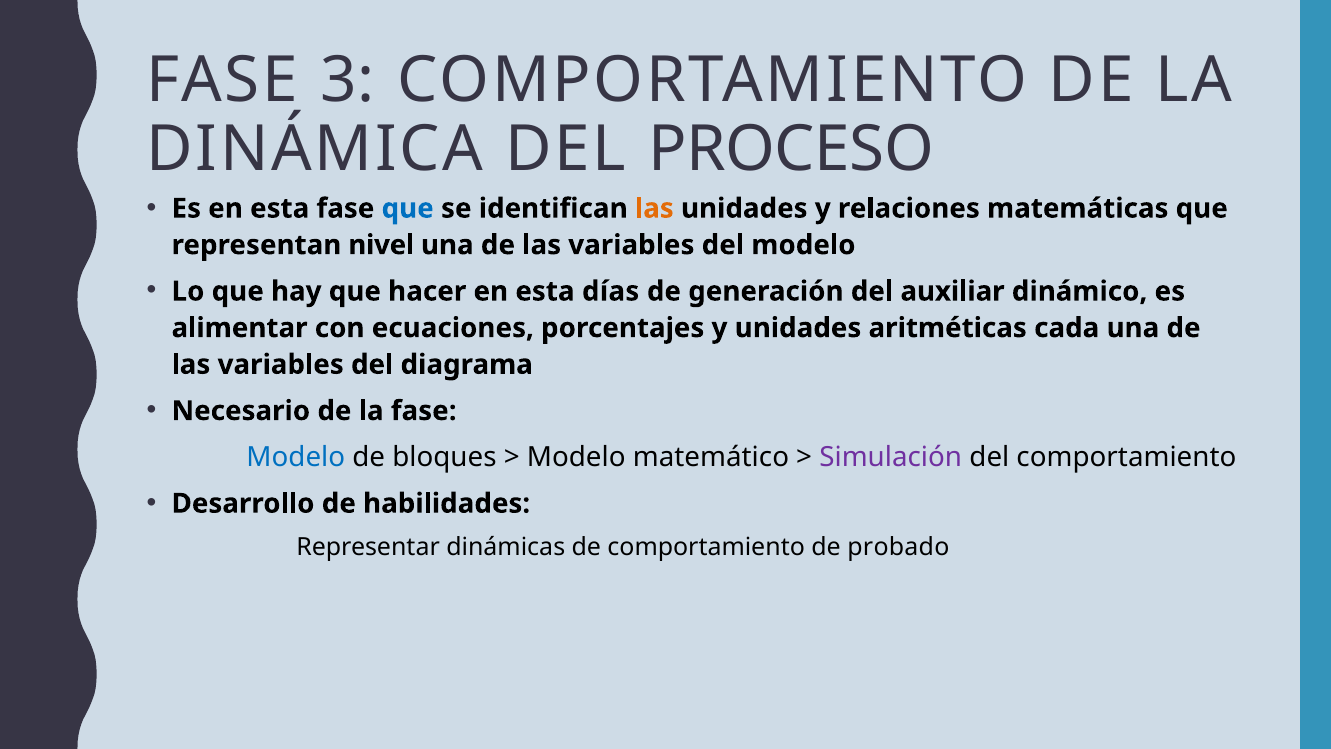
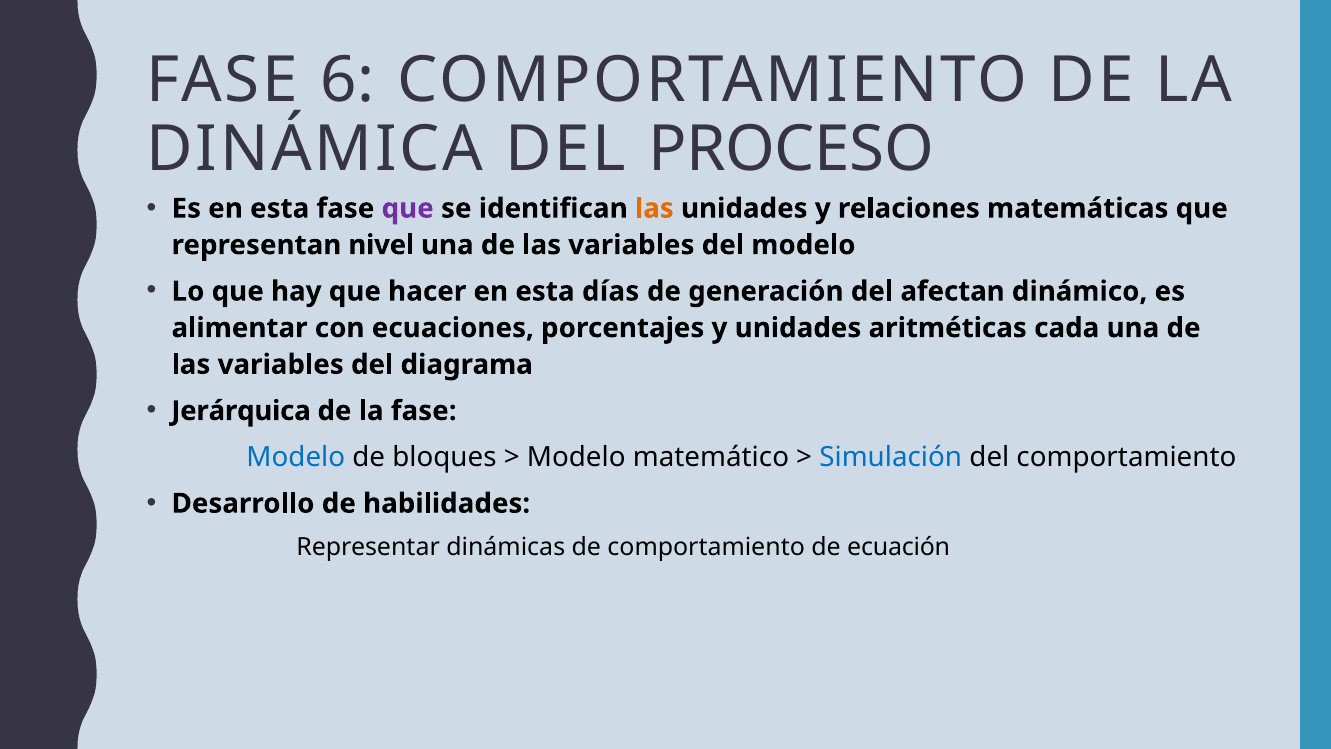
3: 3 -> 6
que at (408, 208) colour: blue -> purple
auxiliar: auxiliar -> afectan
Necesario: Necesario -> Jerárquica
Simulación colour: purple -> blue
probado: probado -> ecuación
